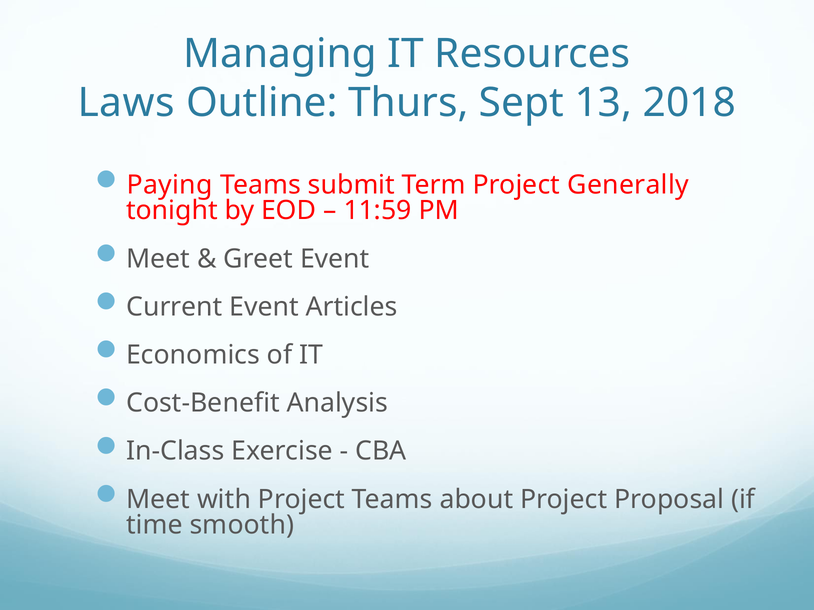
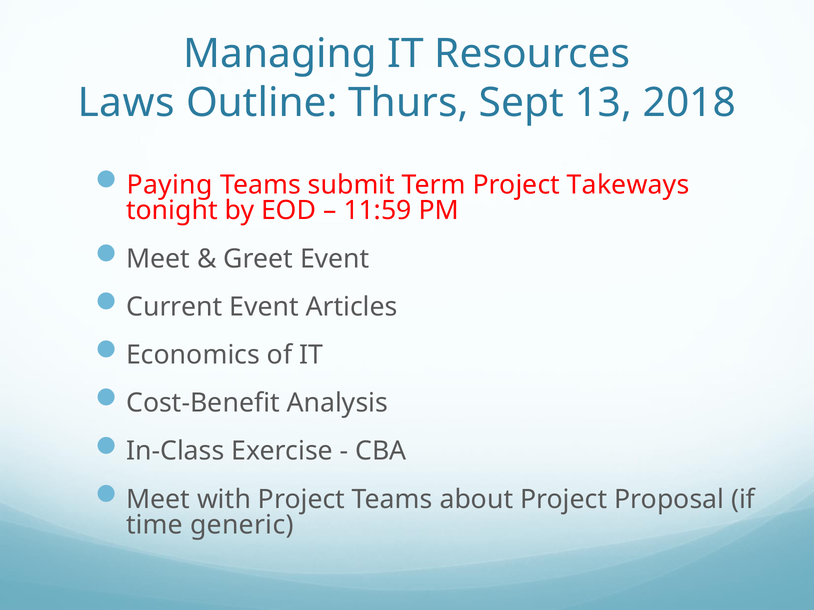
Generally: Generally -> Takeways
smooth: smooth -> generic
